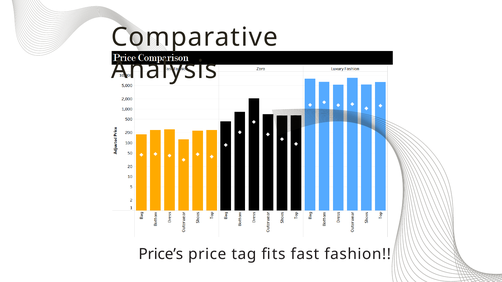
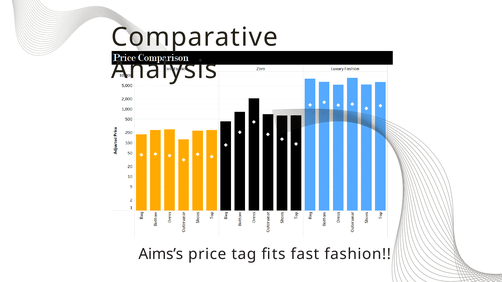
Price’s: Price’s -> Aims’s
